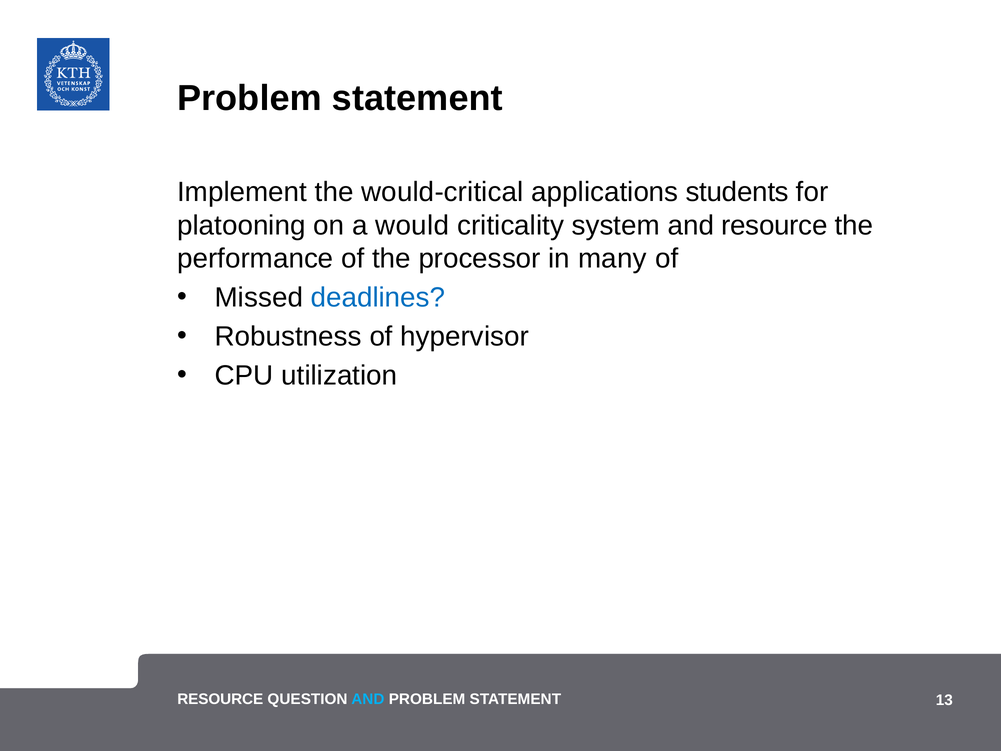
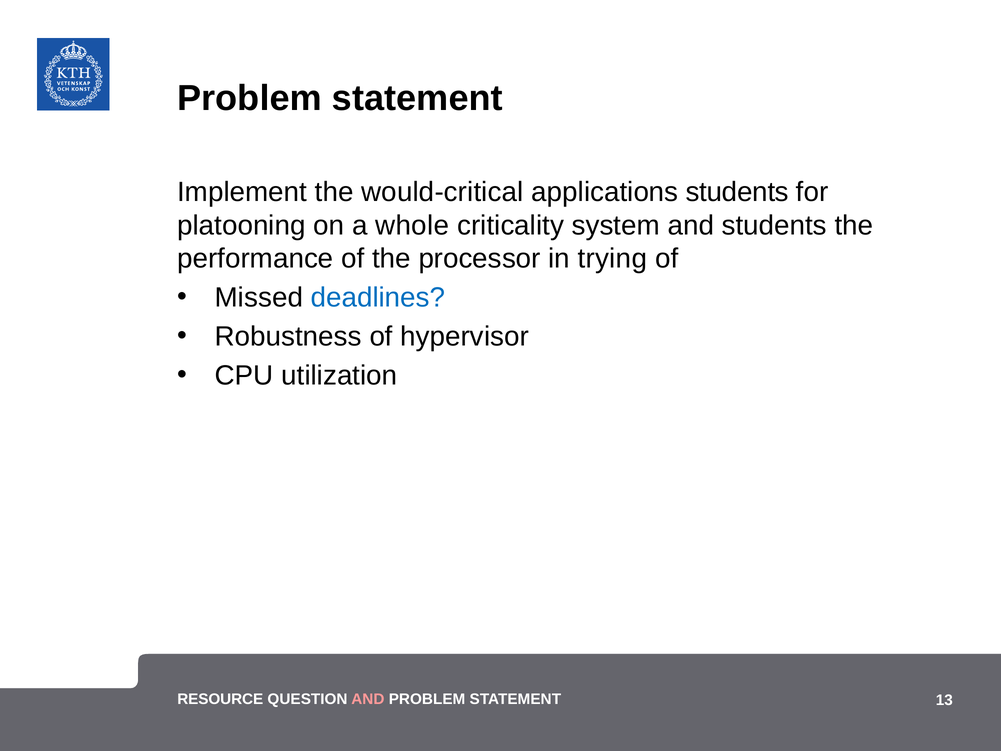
would: would -> whole
and resource: resource -> students
many: many -> trying
AND at (368, 699) colour: light blue -> pink
